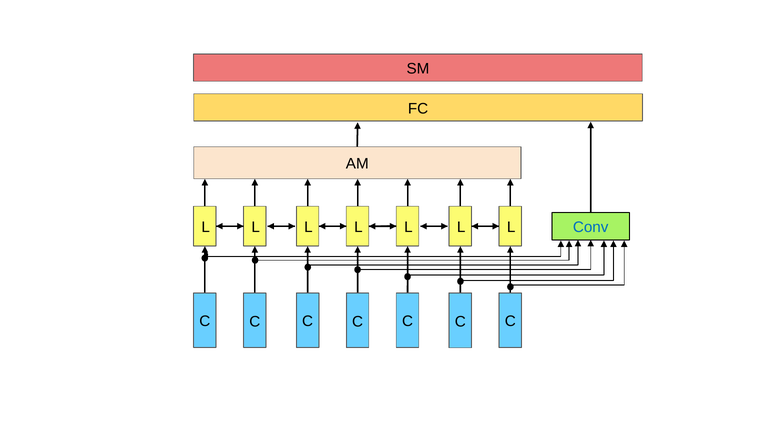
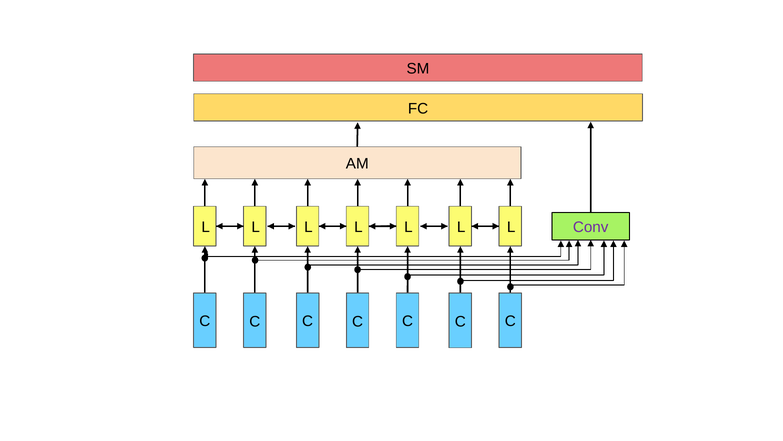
Conv colour: blue -> purple
